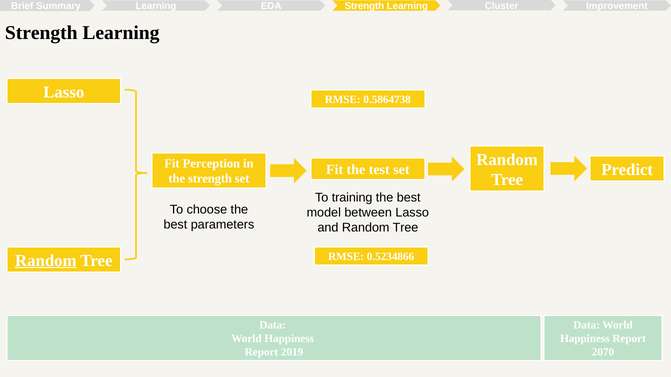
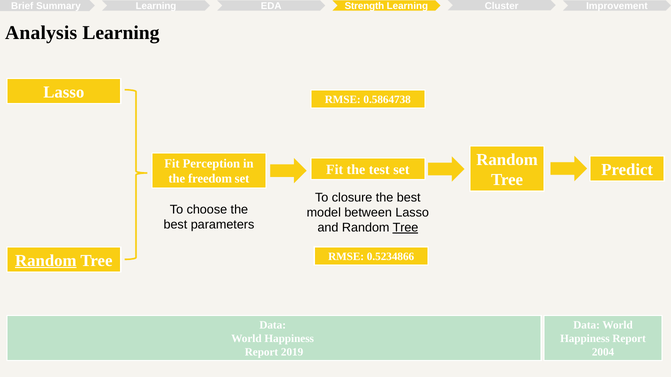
Strength at (41, 33): Strength -> Analysis
the strength: strength -> freedom
training: training -> closure
Tree at (405, 228) underline: none -> present
2070: 2070 -> 2004
